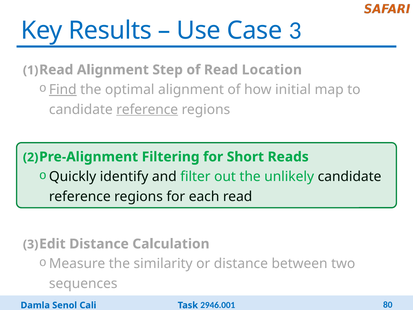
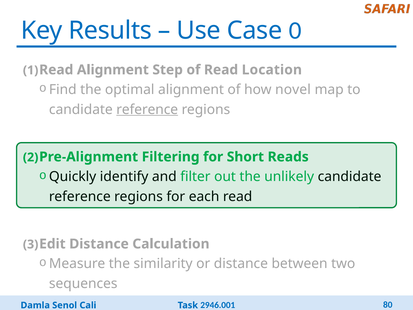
3: 3 -> 0
Find underline: present -> none
initial: initial -> novel
